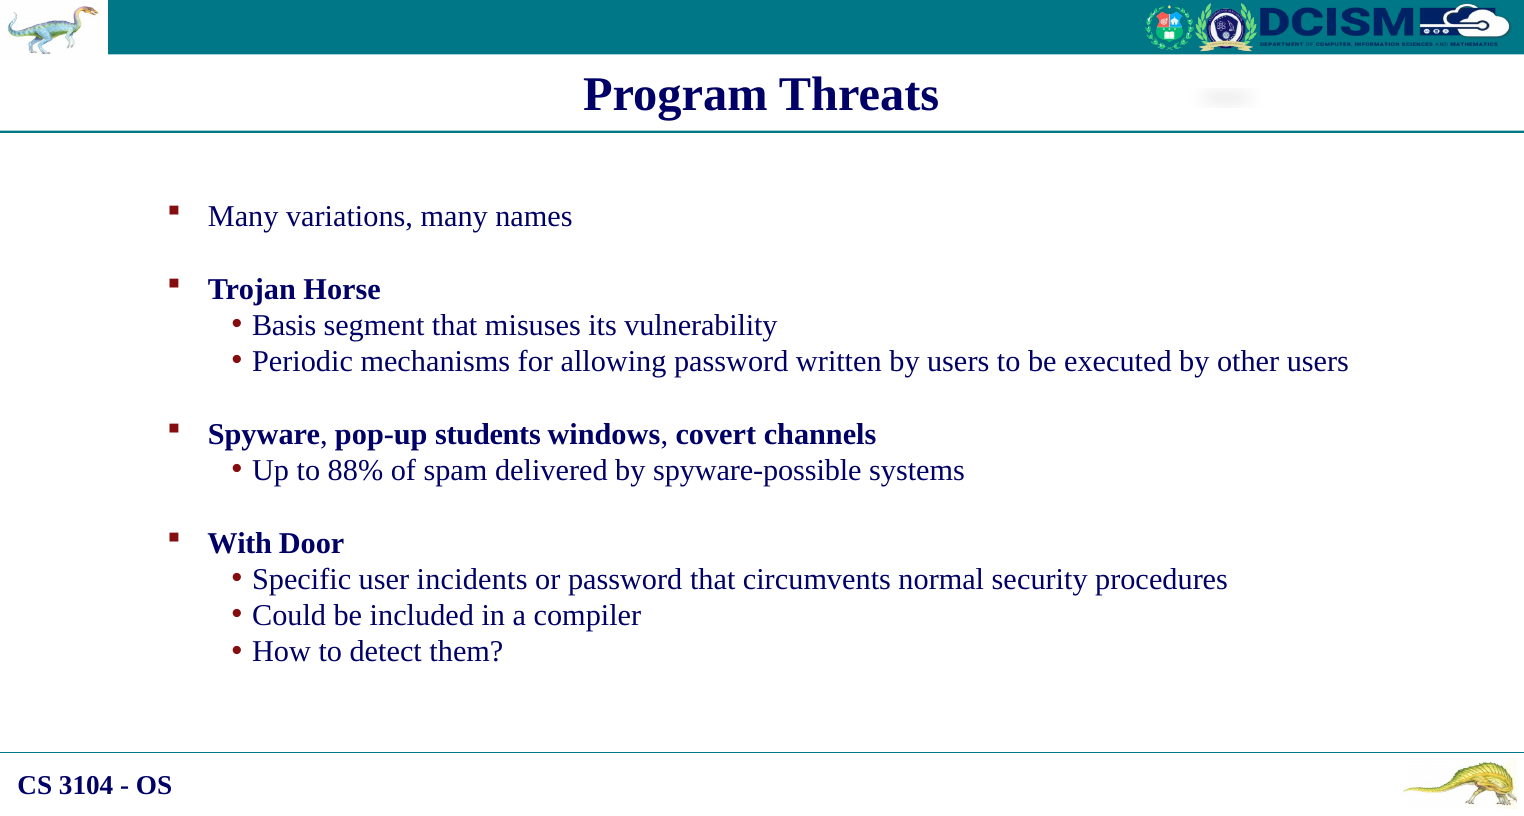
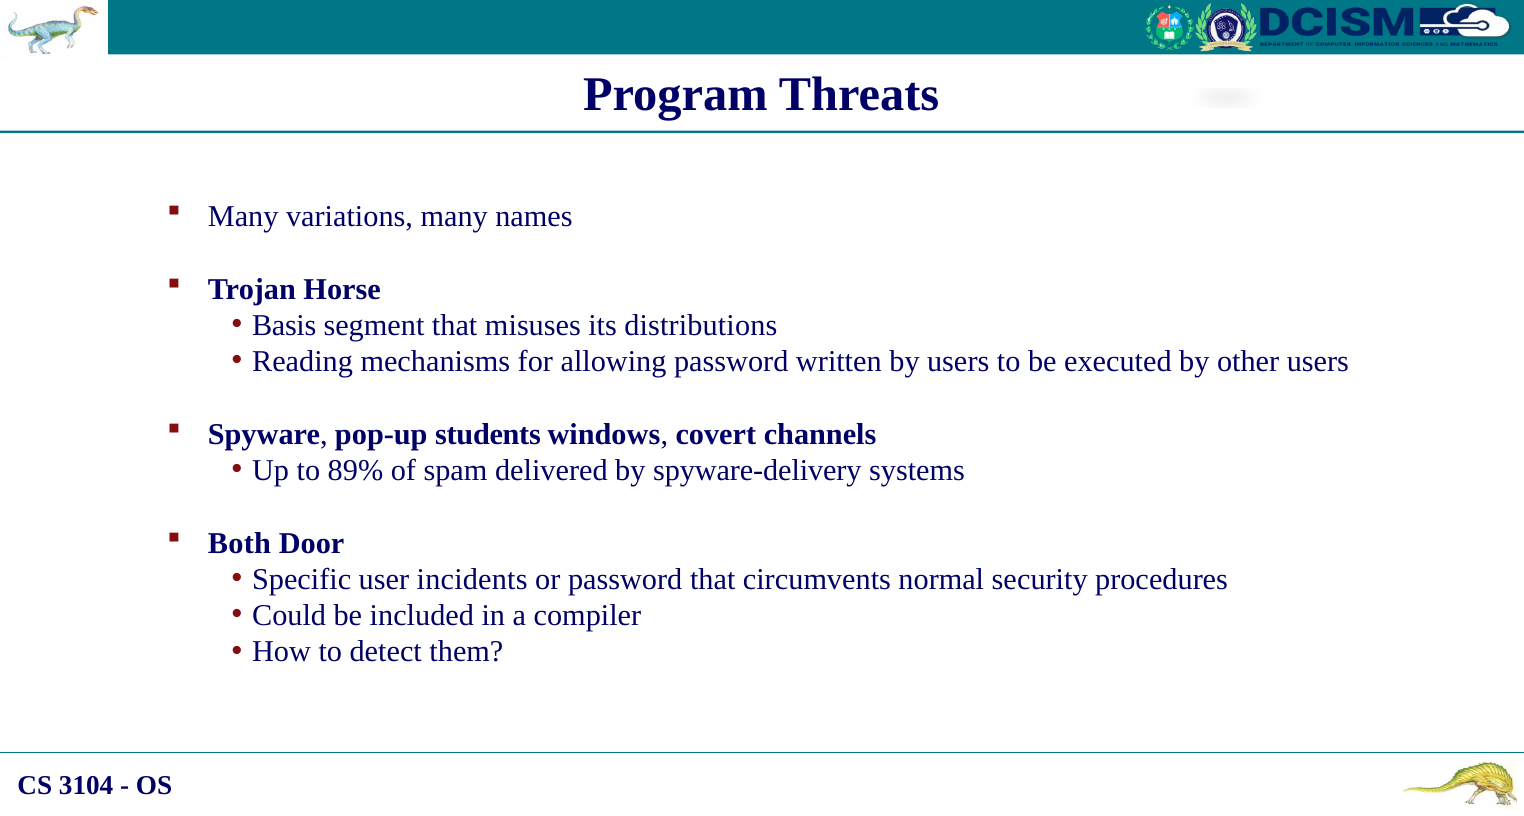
vulnerability: vulnerability -> distributions
Periodic: Periodic -> Reading
88%: 88% -> 89%
spyware-possible: spyware-possible -> spyware-delivery
With: With -> Both
